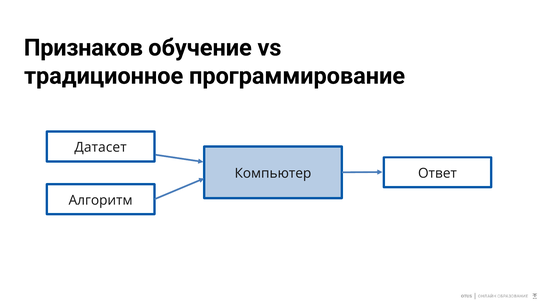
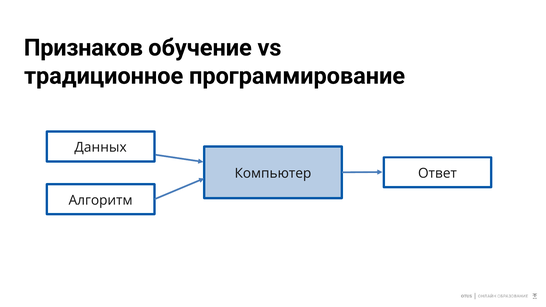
Датасет: Датасет -> Данных
